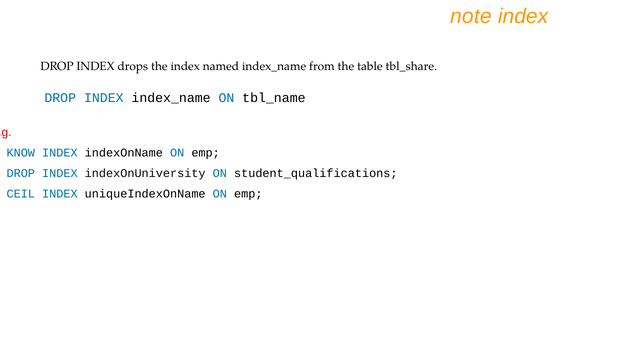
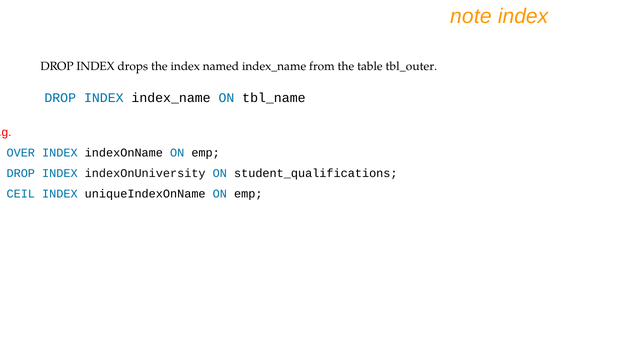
tbl_share: tbl_share -> tbl_outer
KNOW: KNOW -> OVER
